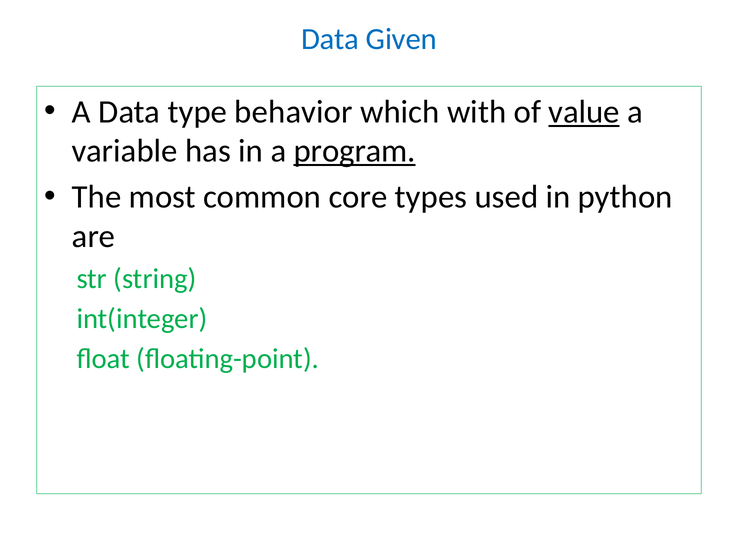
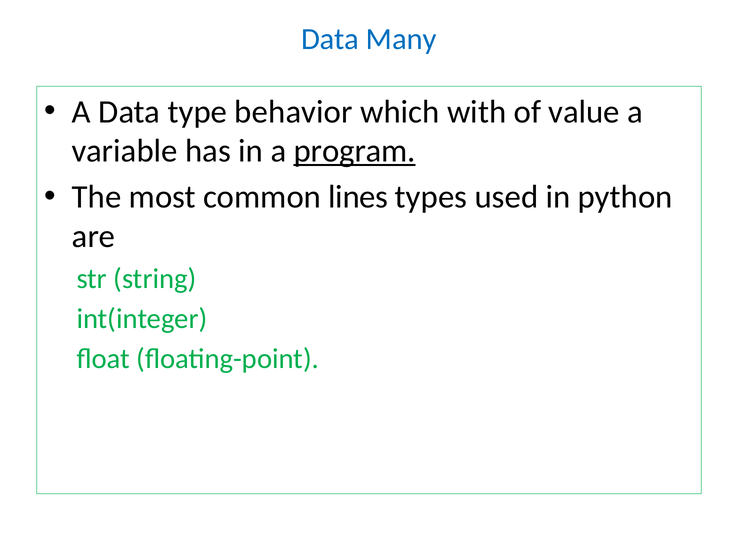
Given: Given -> Many
value underline: present -> none
core: core -> lines
